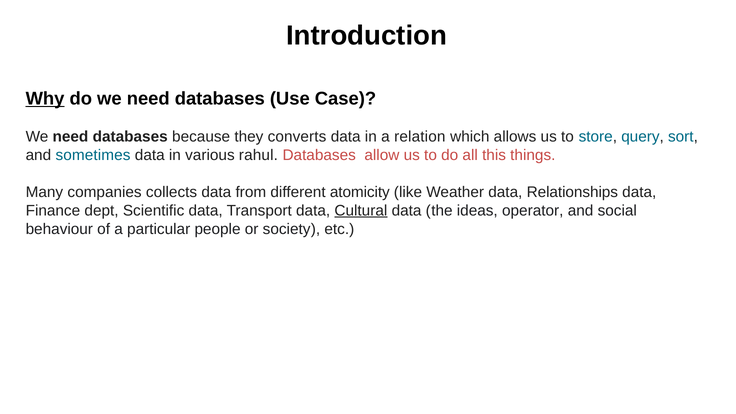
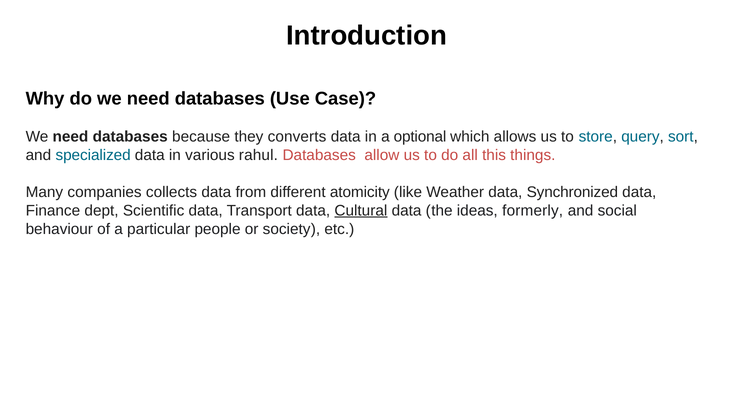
Why underline: present -> none
relation: relation -> optional
sometimes: sometimes -> specialized
Relationships: Relationships -> Synchronized
operator: operator -> formerly
